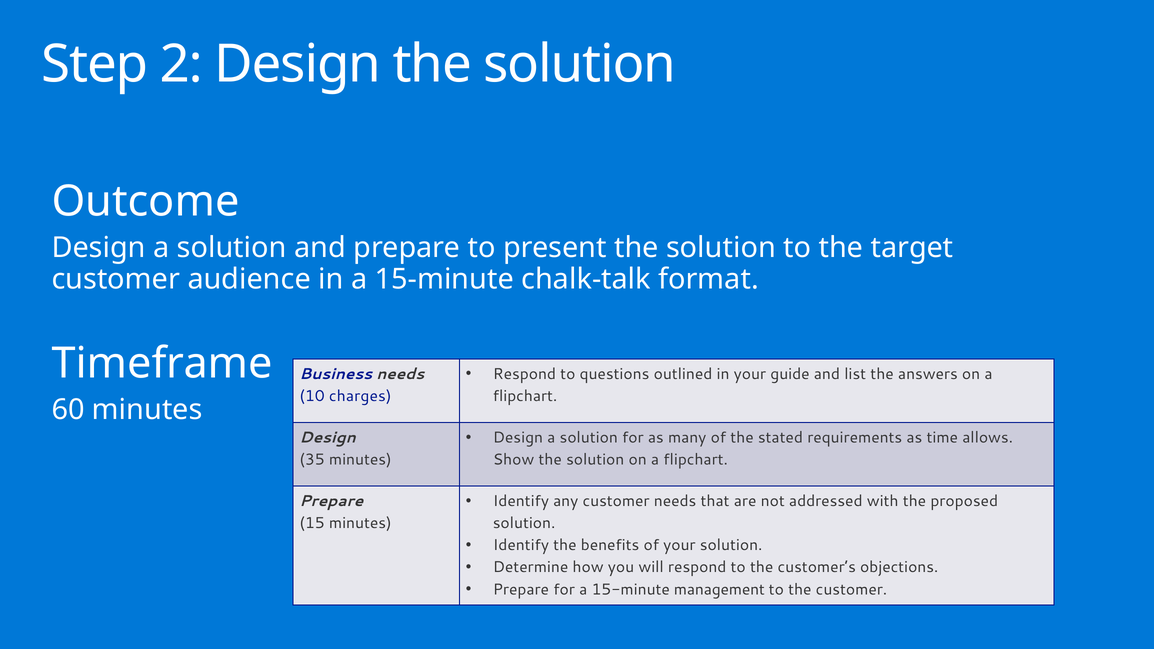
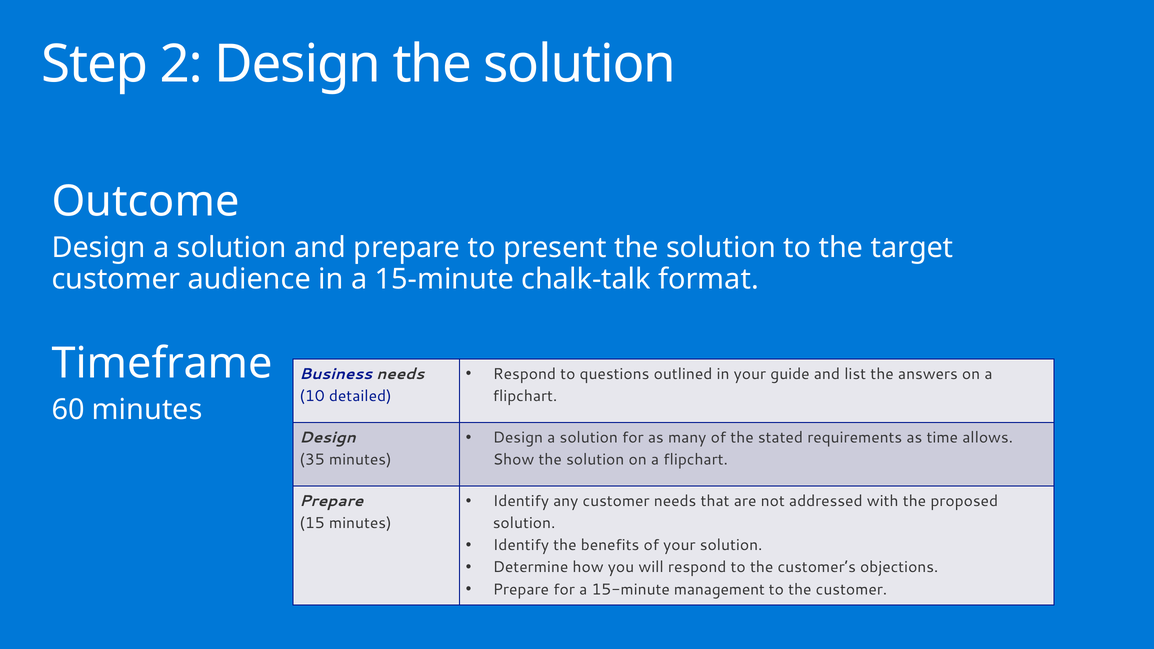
charges: charges -> detailed
